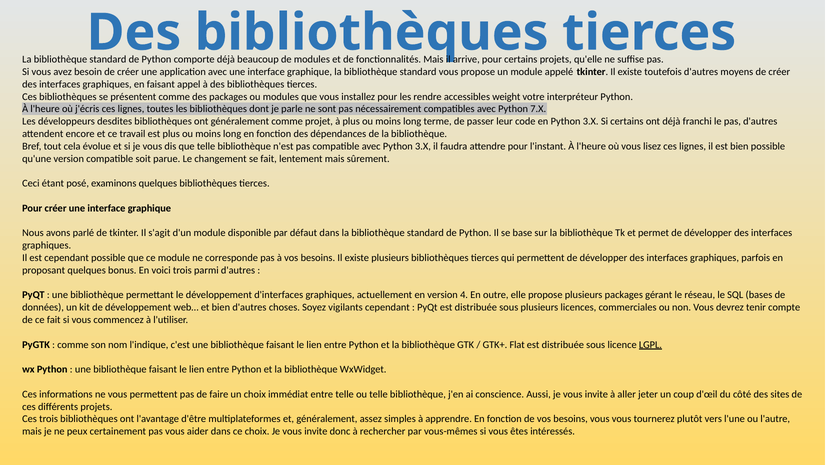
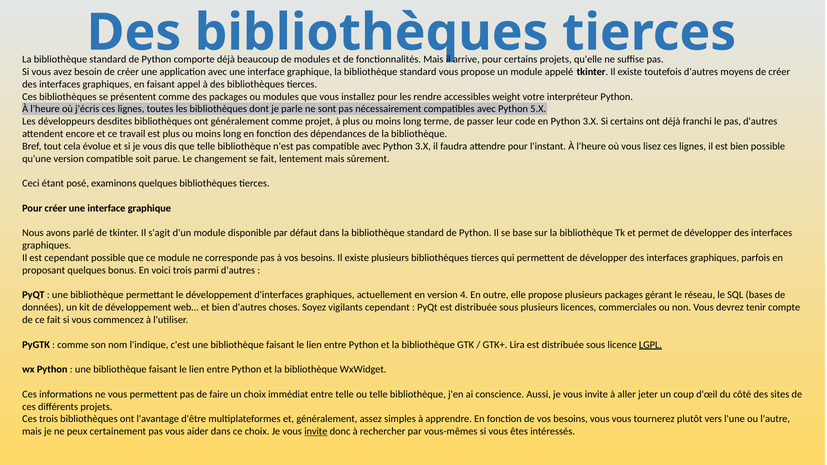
7.X: 7.X -> 5.X
Flat: Flat -> Lira
invite at (316, 432) underline: none -> present
